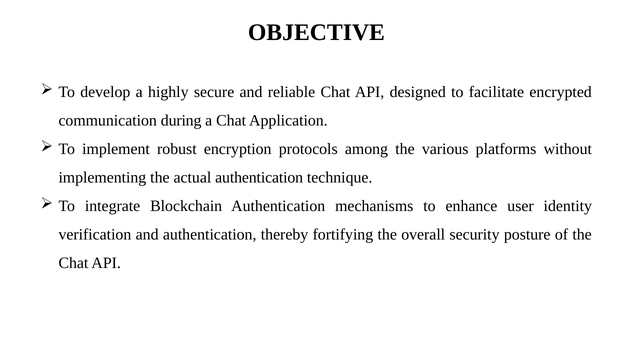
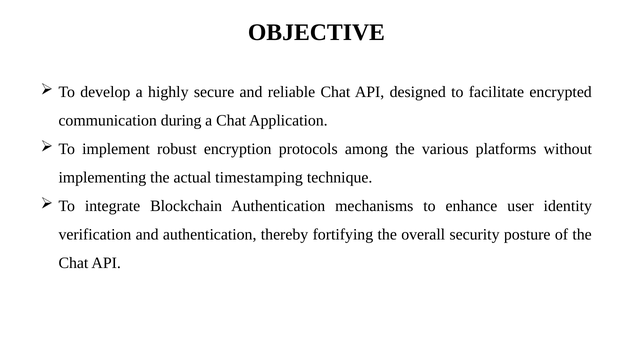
actual authentication: authentication -> timestamping
